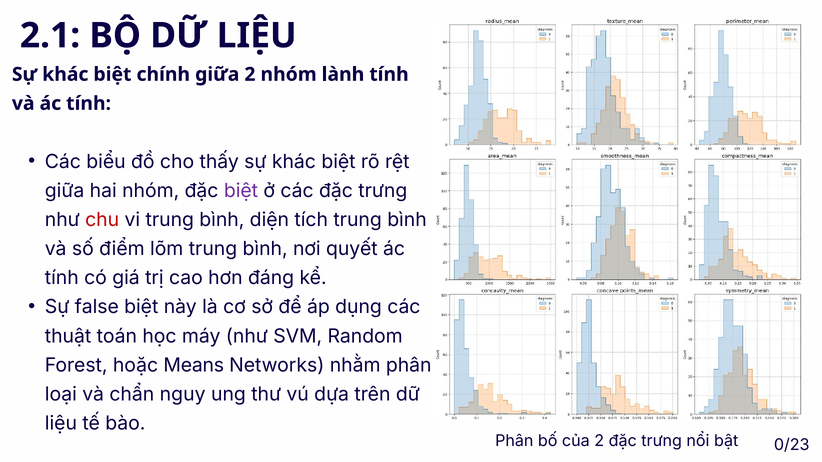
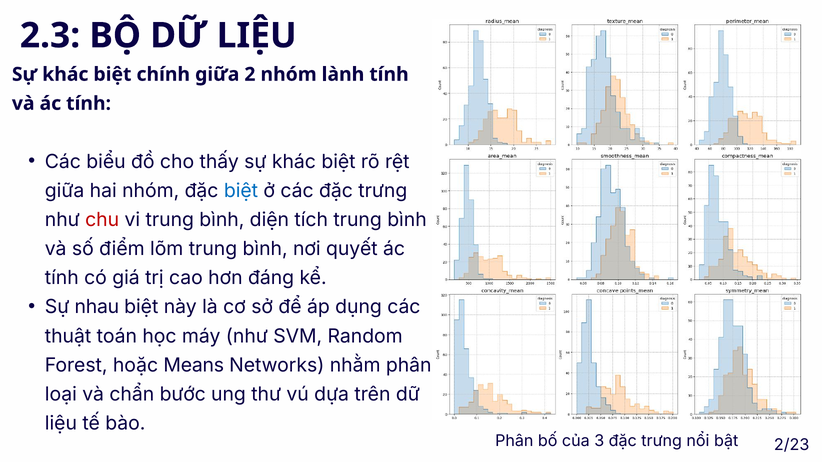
2.1: 2.1 -> 2.3
biệt at (241, 191) colour: purple -> blue
false: false -> nhau
nguy: nguy -> bước
của 2: 2 -> 3
0/23: 0/23 -> 2/23
